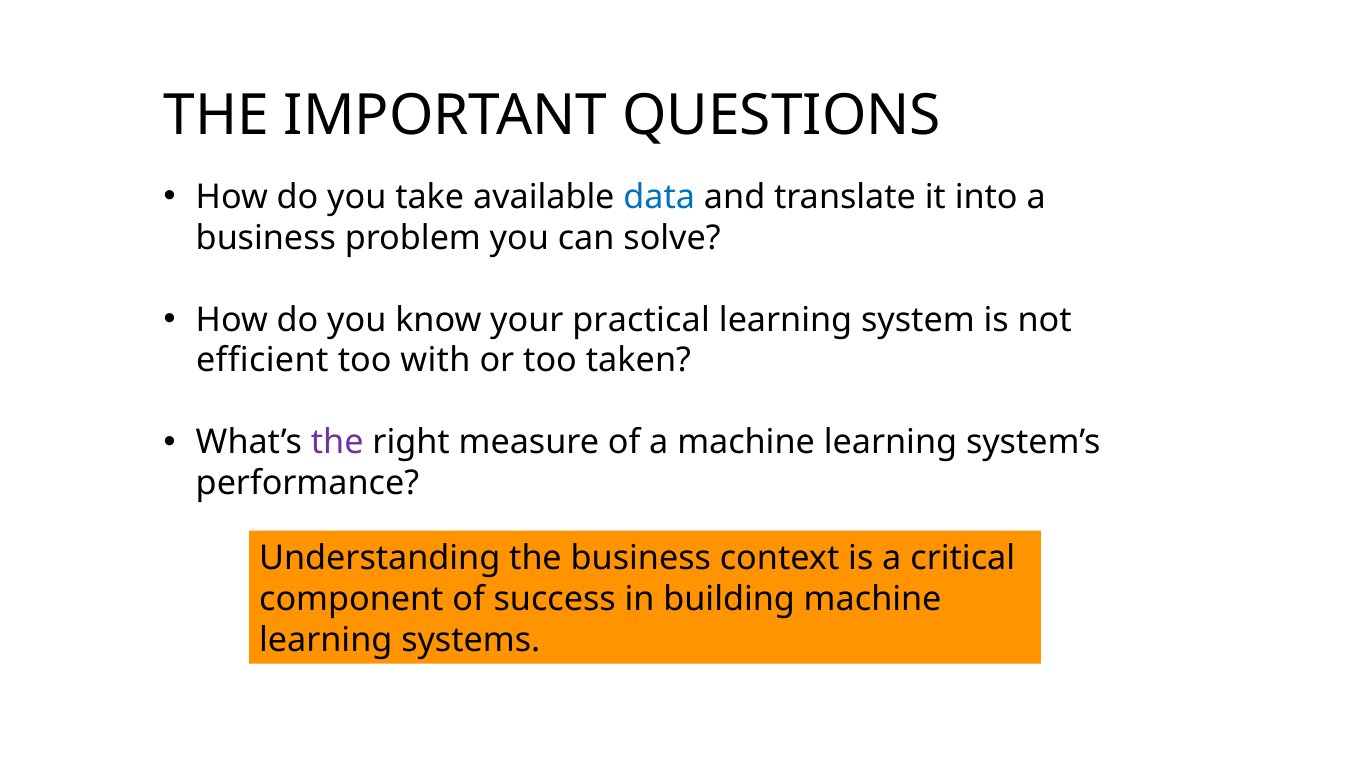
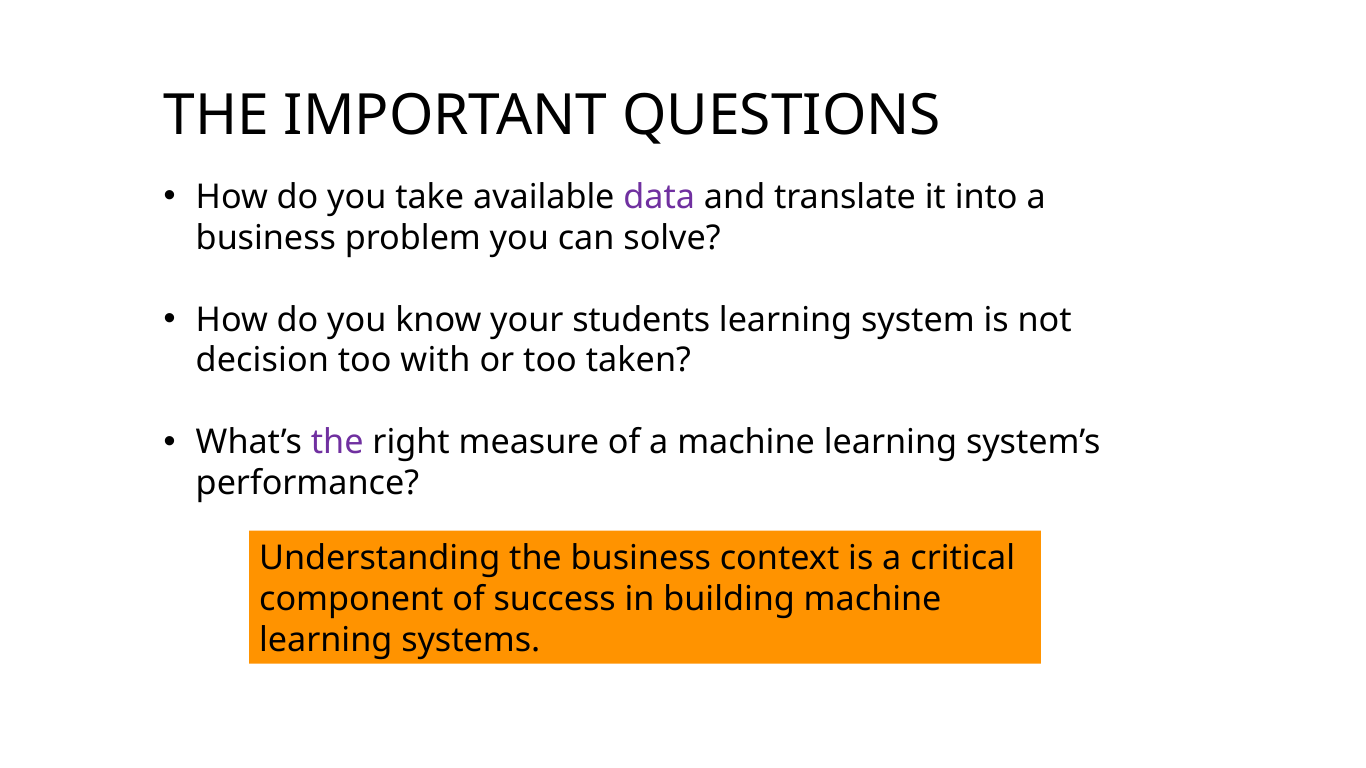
data colour: blue -> purple
practical: practical -> students
efficient: efficient -> decision
